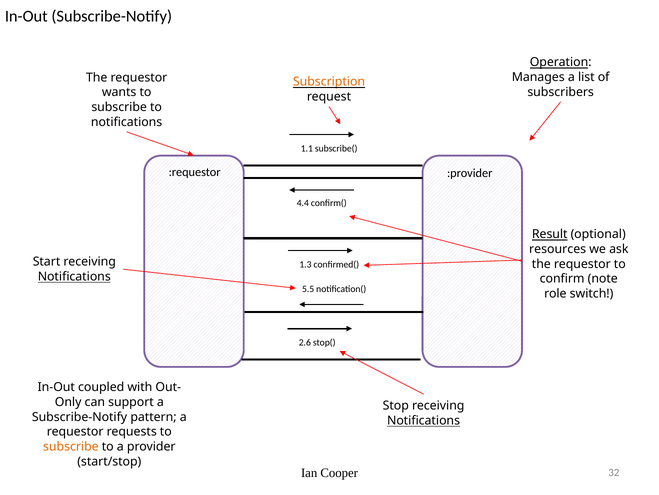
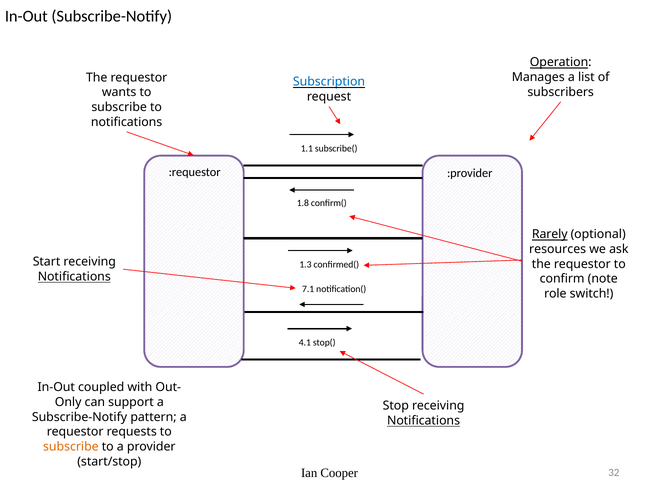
Subscription colour: orange -> blue
4.4: 4.4 -> 1.8
Result: Result -> Rarely
5.5: 5.5 -> 7.1
2.6: 2.6 -> 4.1
